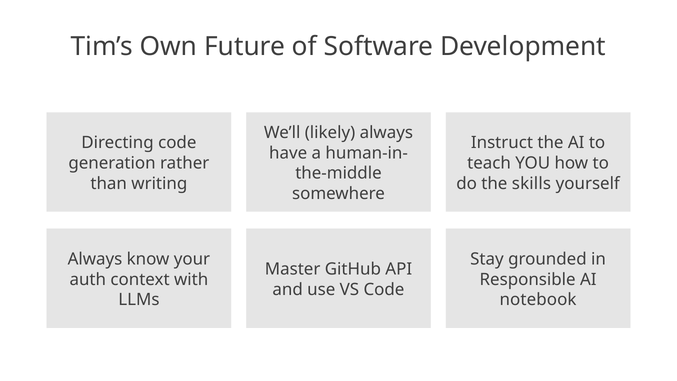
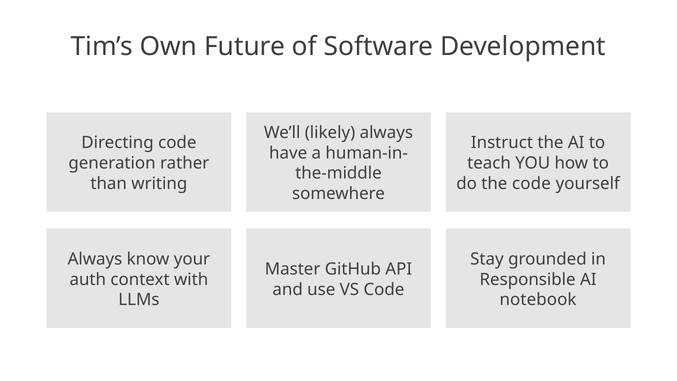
the skills: skills -> code
